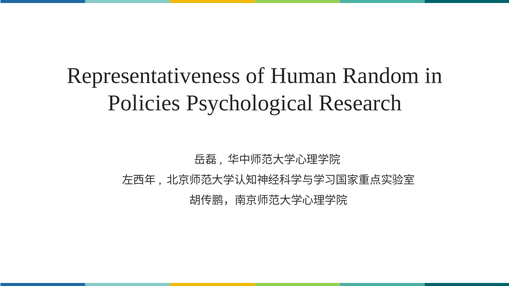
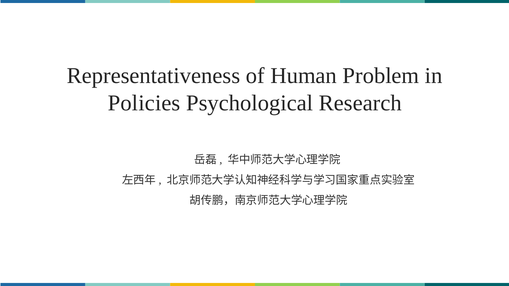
Random: Random -> Problem
